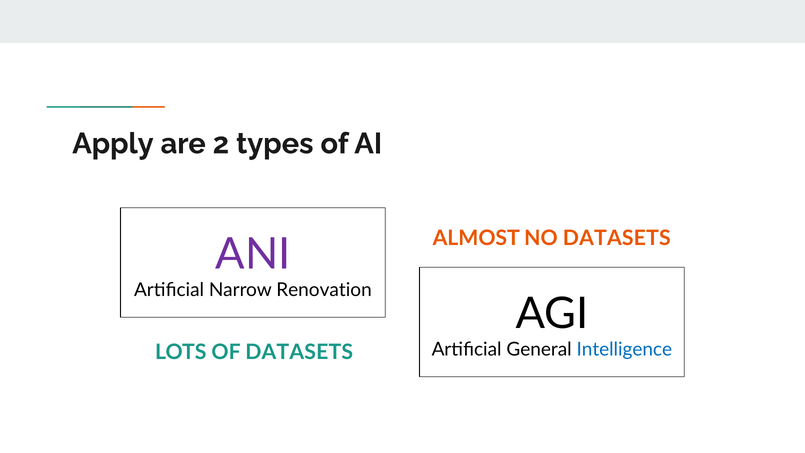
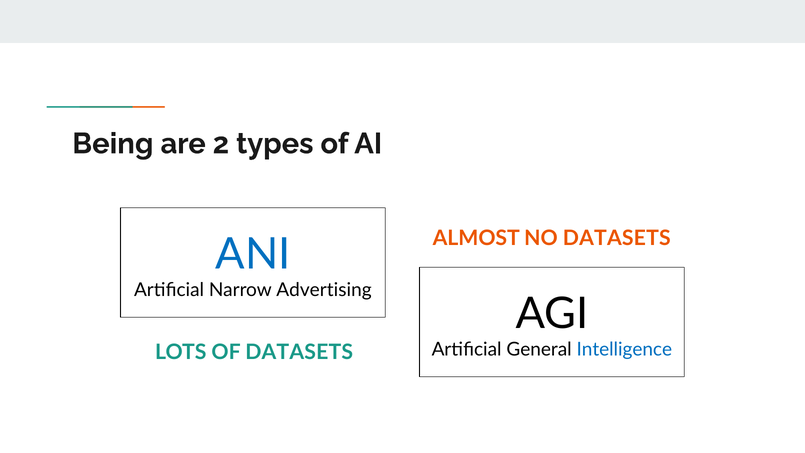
Apply: Apply -> Being
ANI colour: purple -> blue
Renovation: Renovation -> Advertising
